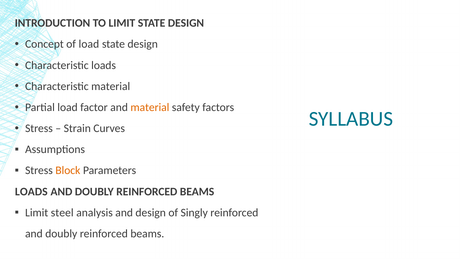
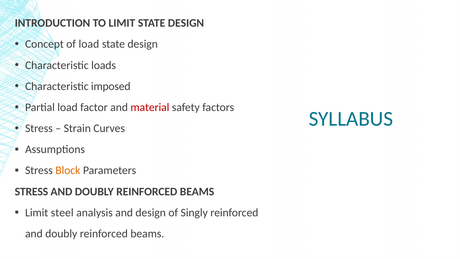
Characteristic material: material -> imposed
material at (150, 107) colour: orange -> red
LOADS at (31, 191): LOADS -> STRESS
